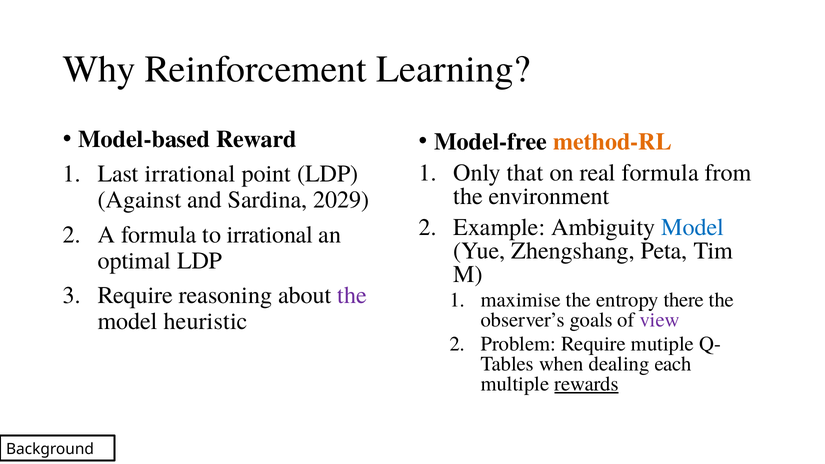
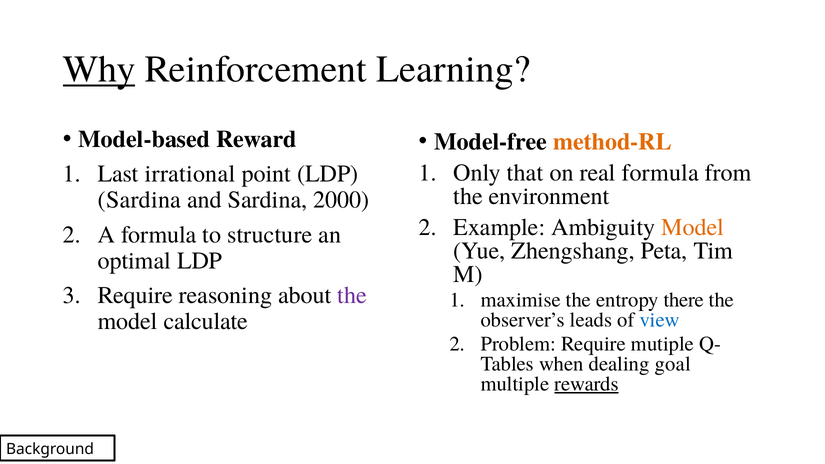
Why underline: none -> present
Against at (139, 200): Against -> Sardina
2029: 2029 -> 2000
Model at (693, 227) colour: blue -> orange
to irrational: irrational -> structure
heuristic: heuristic -> calculate
goals: goals -> leads
view colour: purple -> blue
each: each -> goal
